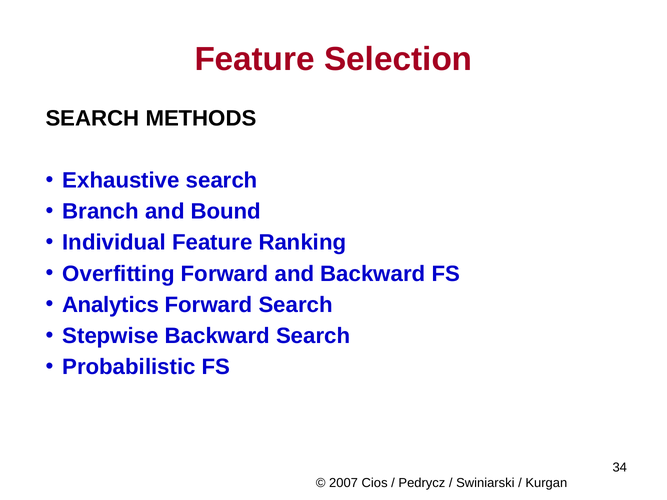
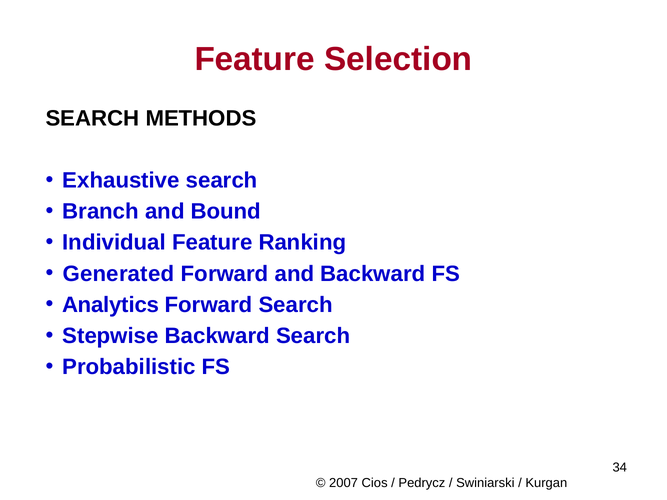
Overfitting: Overfitting -> Generated
